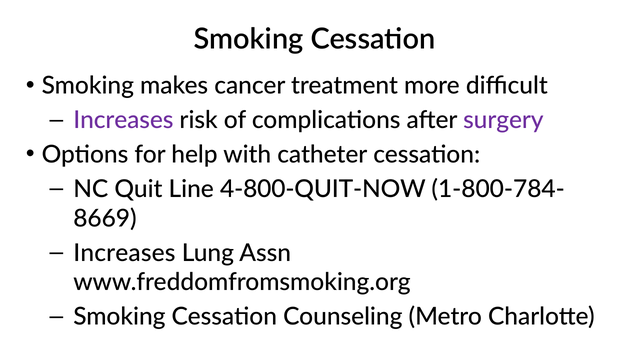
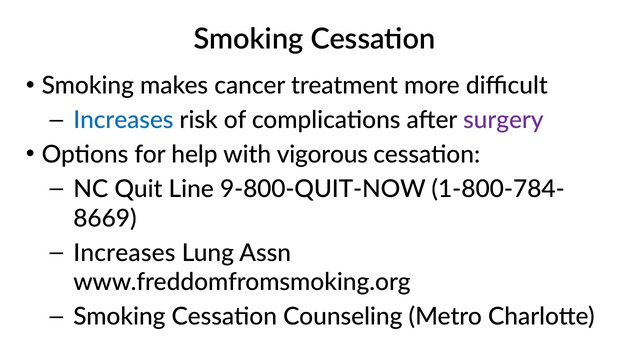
Increases at (123, 120) colour: purple -> blue
catheter: catheter -> vigorous
4-800-QUIT-NOW: 4-800-QUIT-NOW -> 9-800-QUIT-NOW
